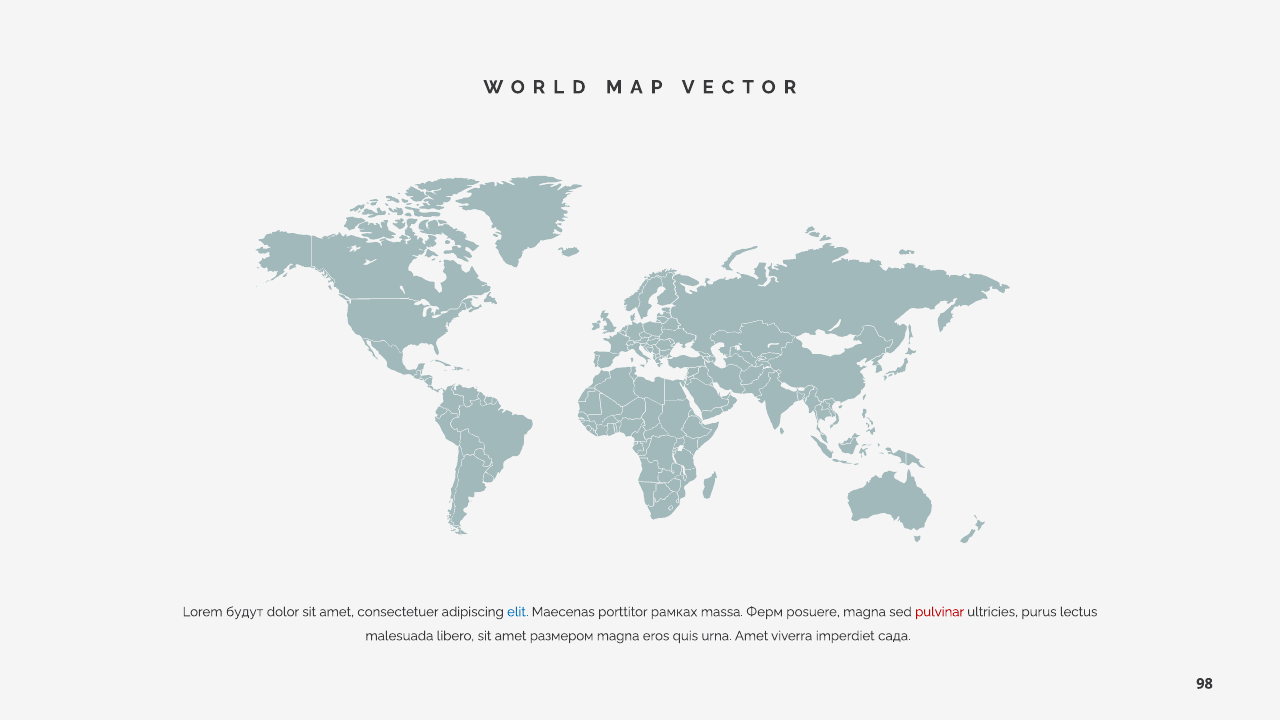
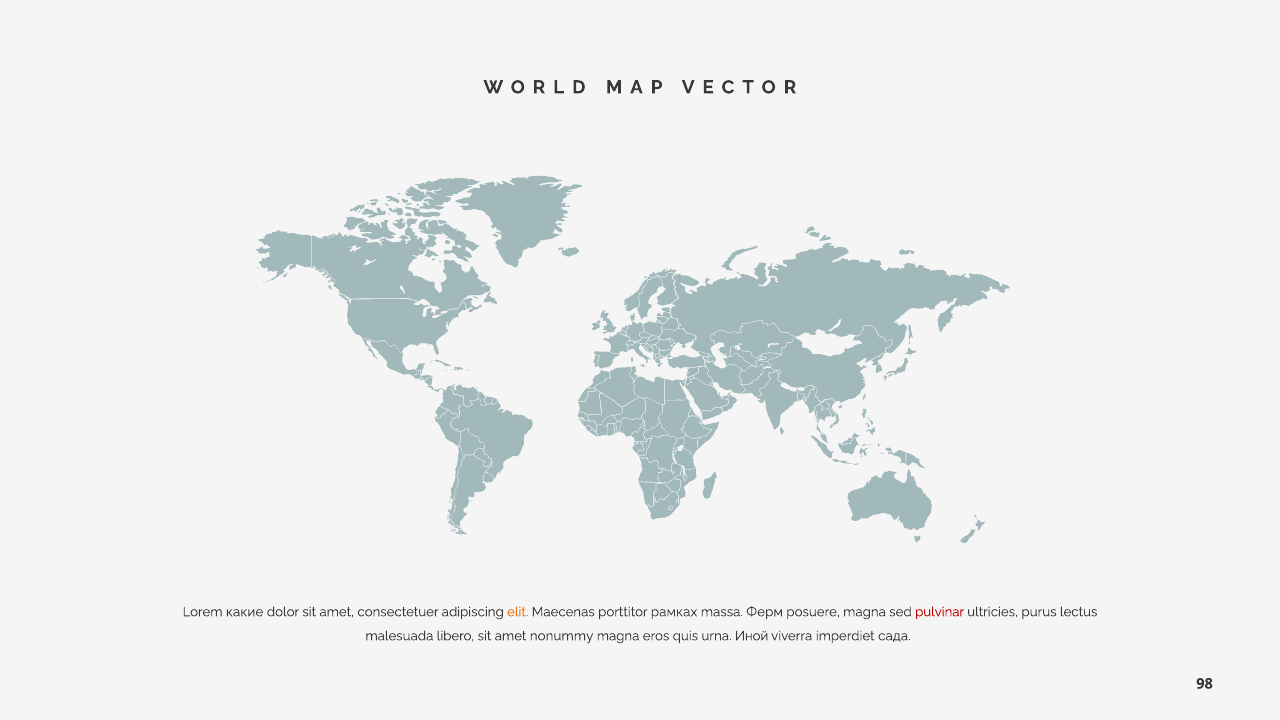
будут: будут -> какие
elit colour: blue -> orange
размером: размером -> nonummy
urna Amet: Amet -> Иной
